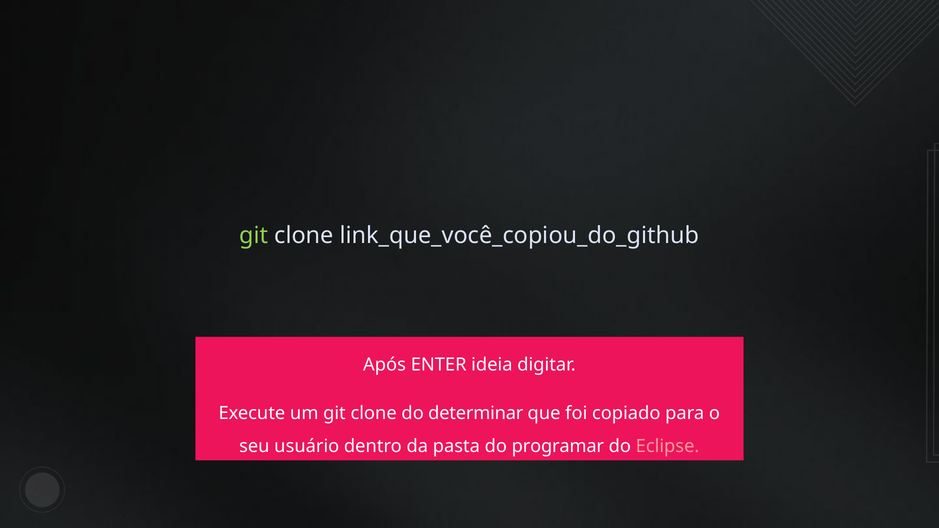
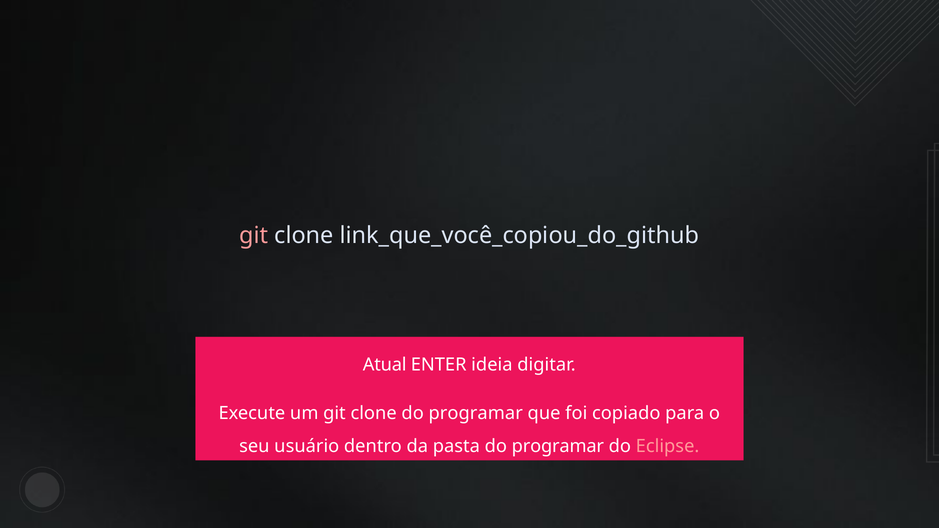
git at (254, 236) colour: light green -> pink
Após: Após -> Atual
clone do determinar: determinar -> programar
